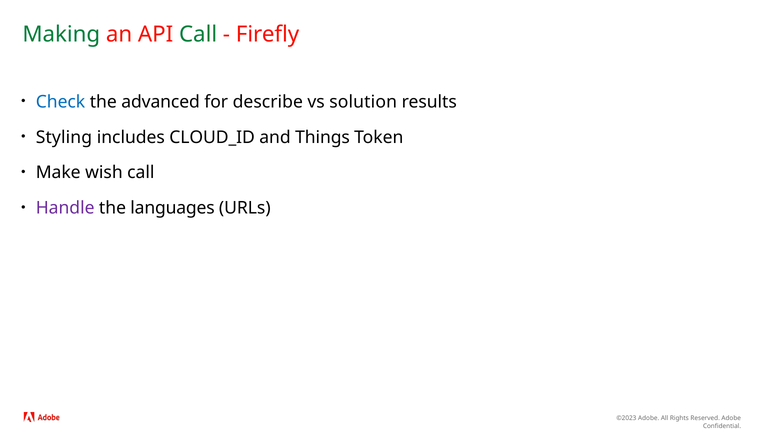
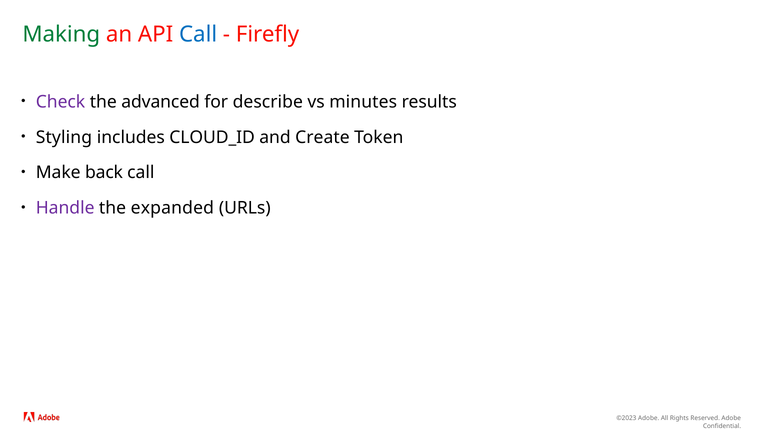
Call at (198, 34) colour: green -> blue
Check colour: blue -> purple
solution: solution -> minutes
Things: Things -> Create
wish: wish -> back
languages: languages -> expanded
